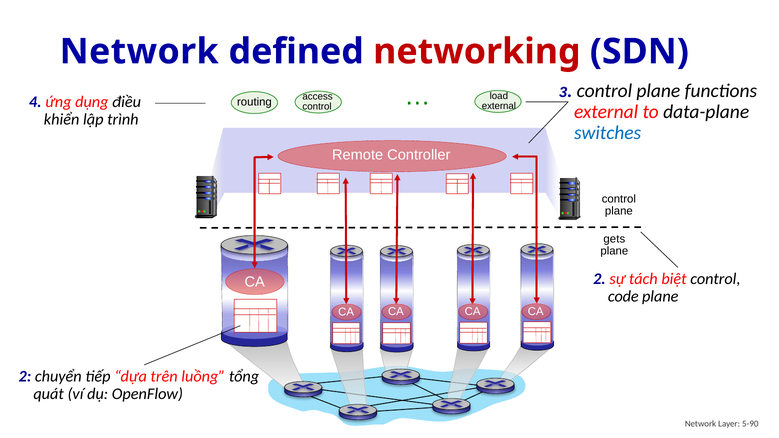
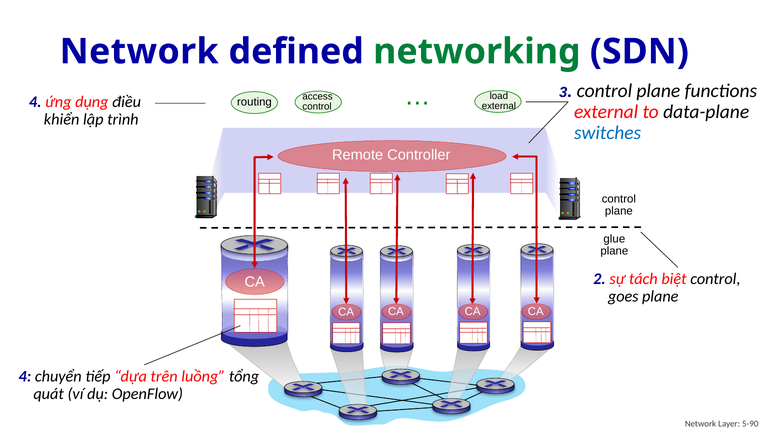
networking colour: red -> green
gets: gets -> glue
code: code -> goes
2 at (25, 377): 2 -> 4
